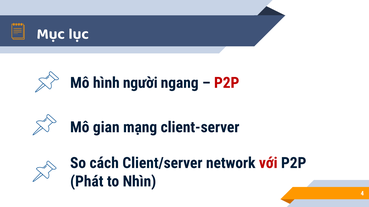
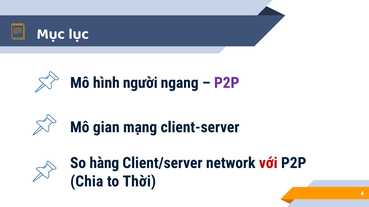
P2P at (227, 83) colour: red -> purple
cách: cách -> hàng
Phát: Phát -> Chia
Nhìn: Nhìn -> Thời
